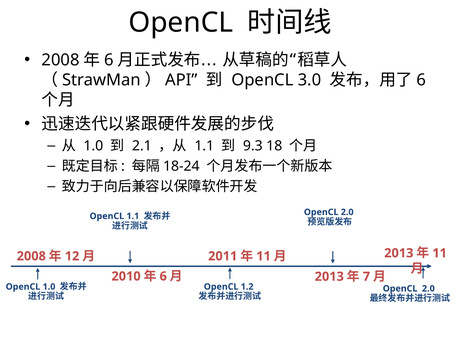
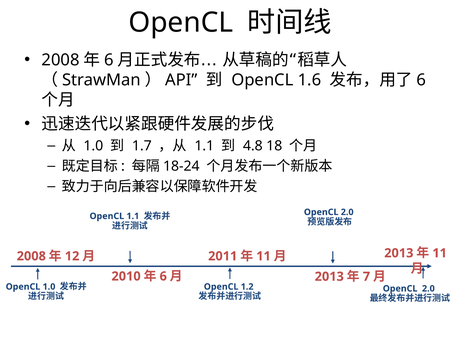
3.0: 3.0 -> 1.6
2.1: 2.1 -> 1.7
9.3: 9.3 -> 4.8
